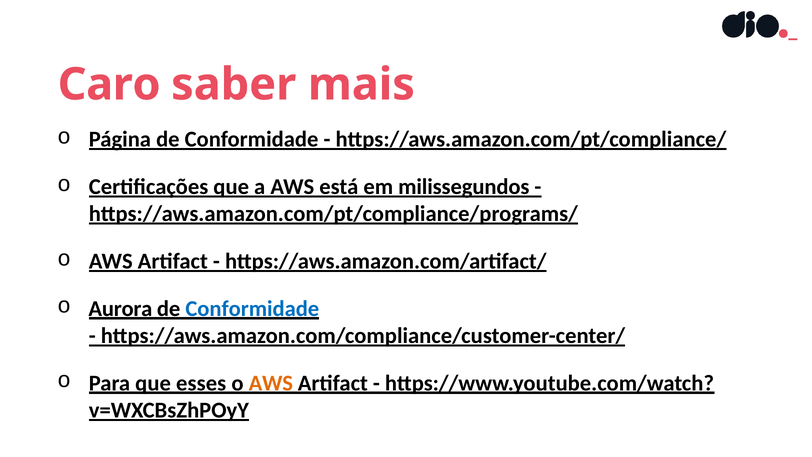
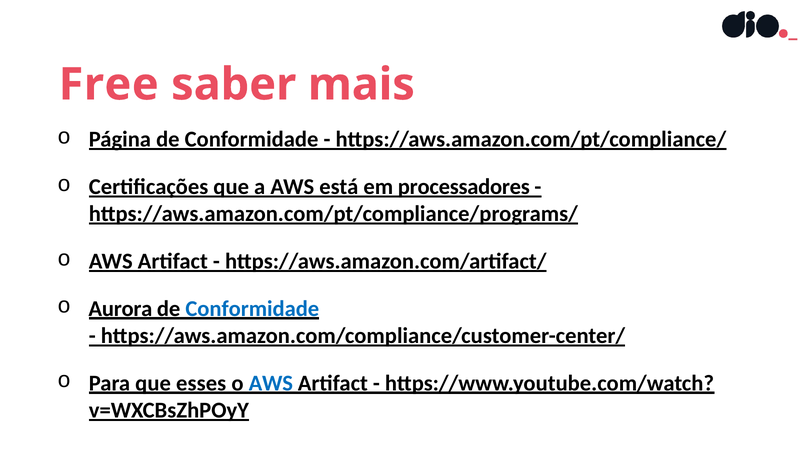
Caro: Caro -> Free
milissegundos: milissegundos -> processadores
AWS at (271, 383) colour: orange -> blue
